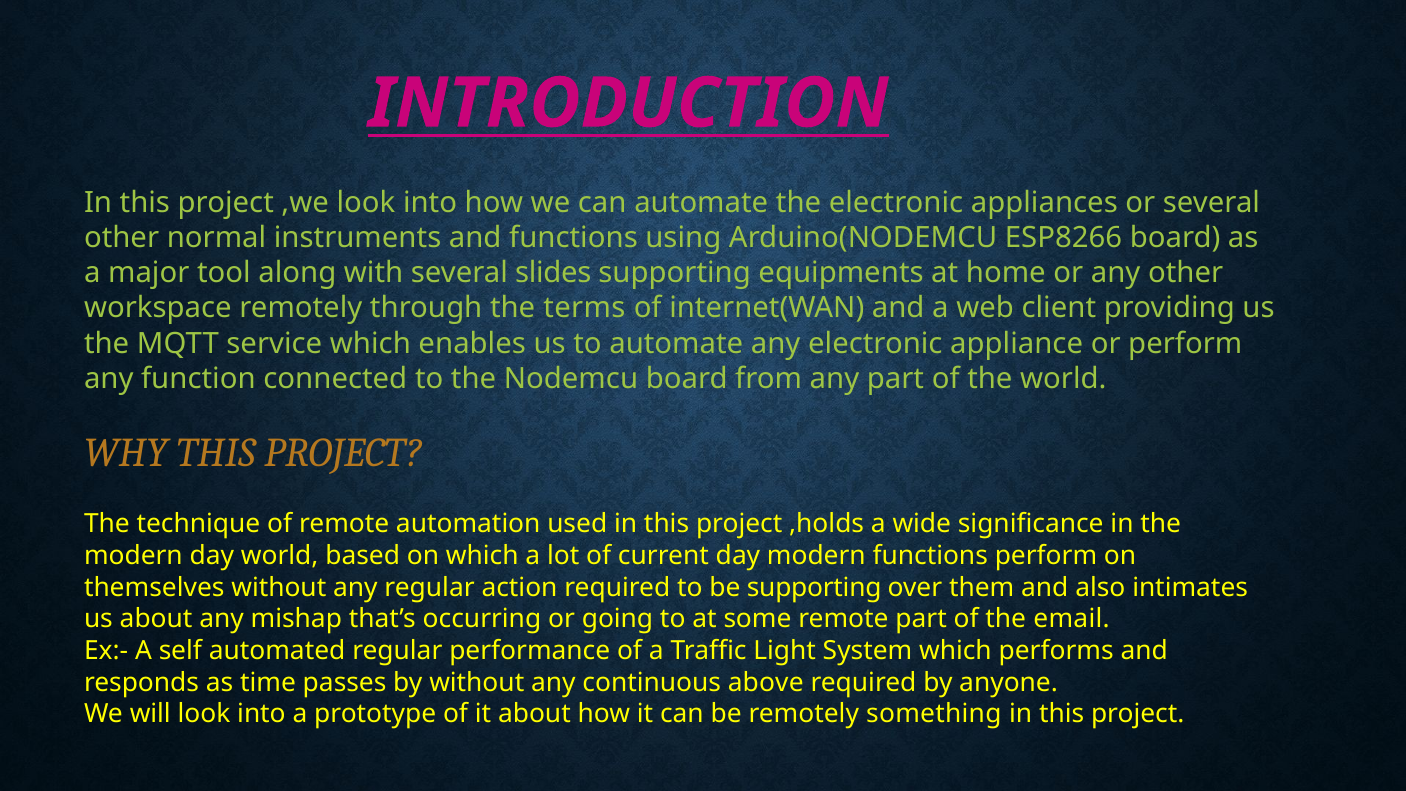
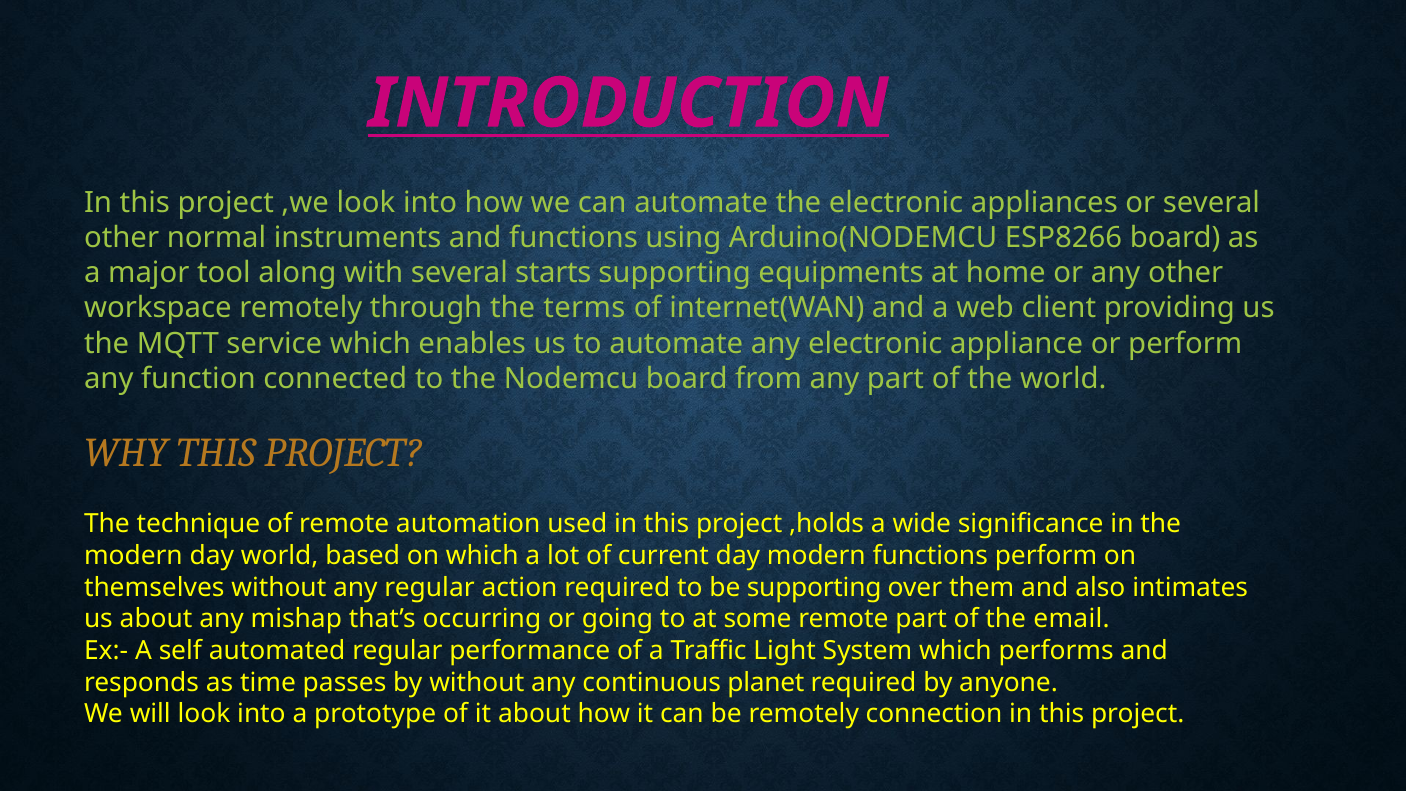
slides: slides -> starts
above: above -> planet
something: something -> connection
